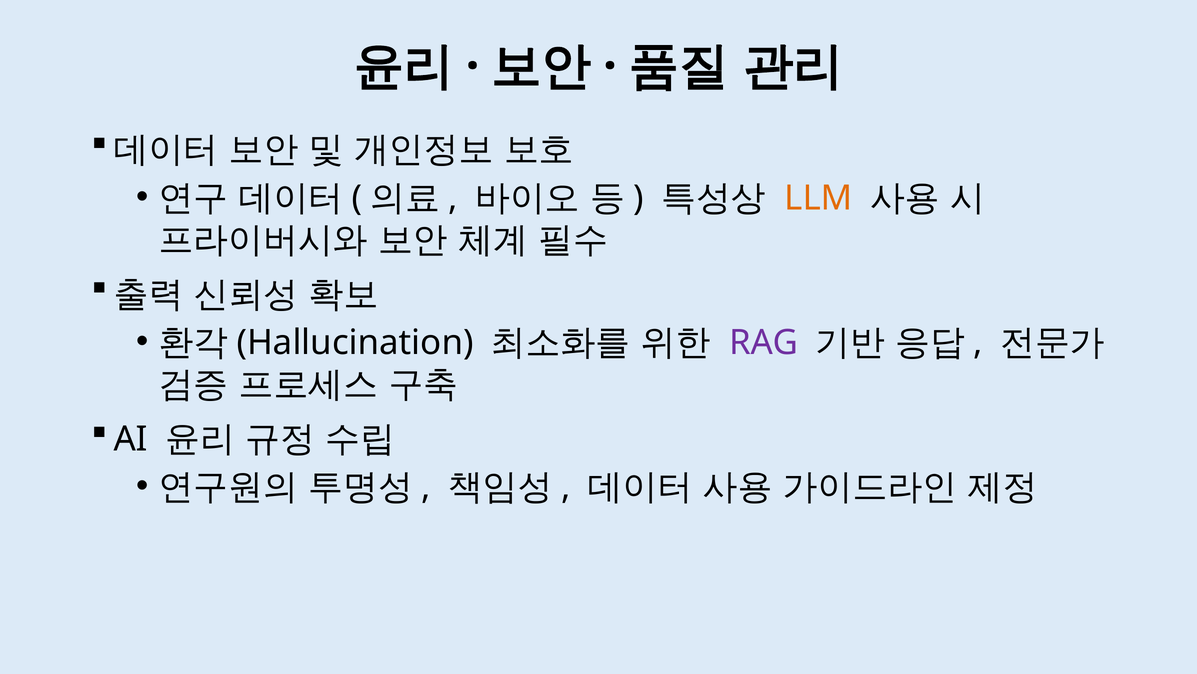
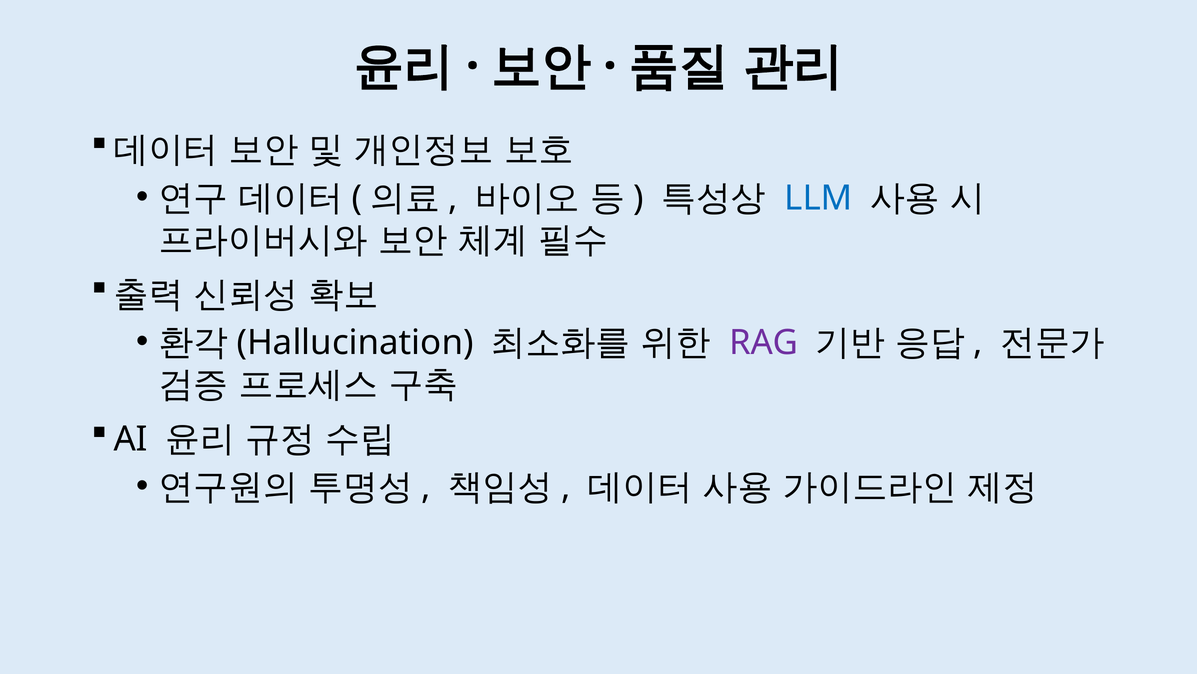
LLM colour: orange -> blue
